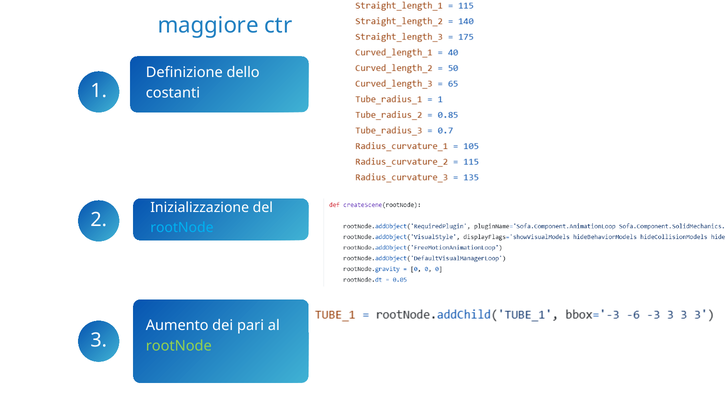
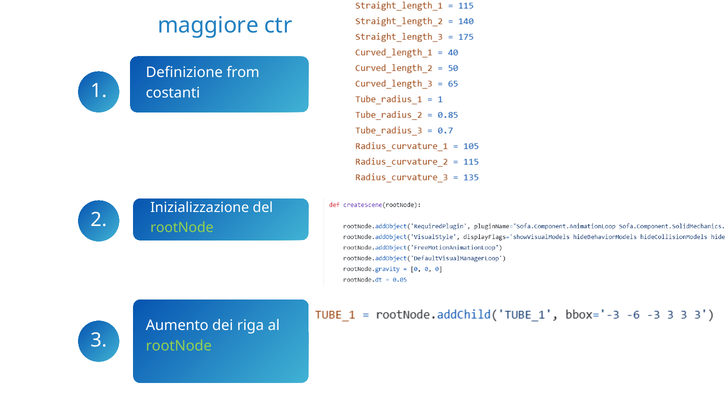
dello: dello -> from
rootNode at (182, 227) colour: light blue -> light green
pari: pari -> riga
